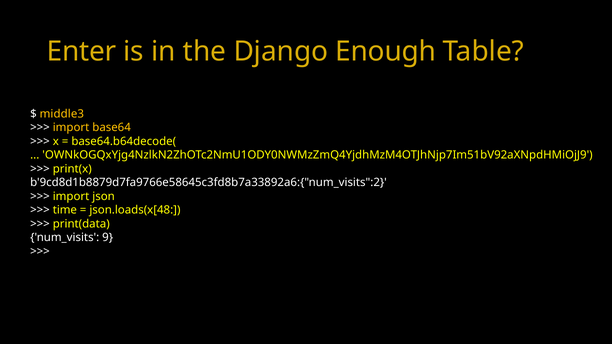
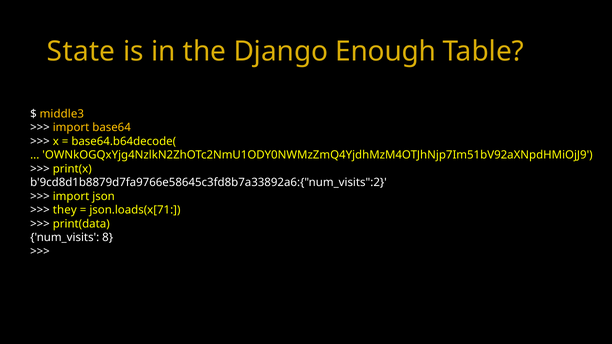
Enter: Enter -> State
time: time -> they
json.loads(x[48: json.loads(x[48 -> json.loads(x[71
9: 9 -> 8
